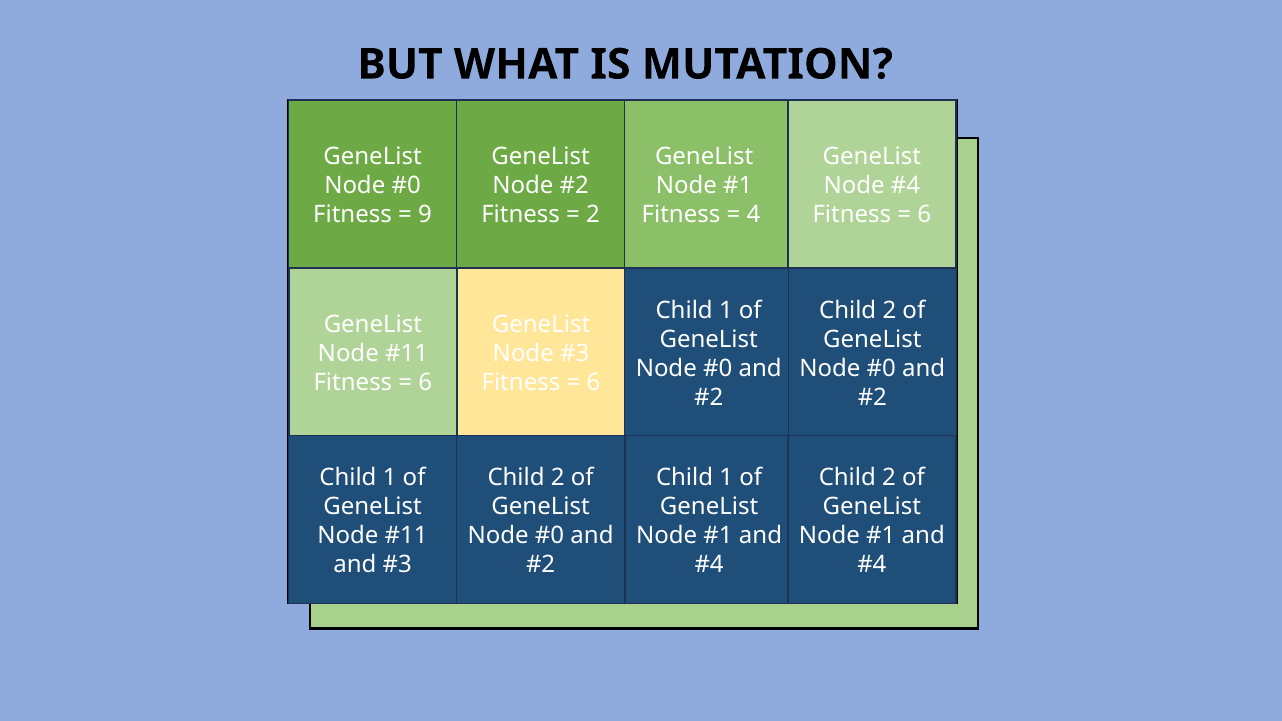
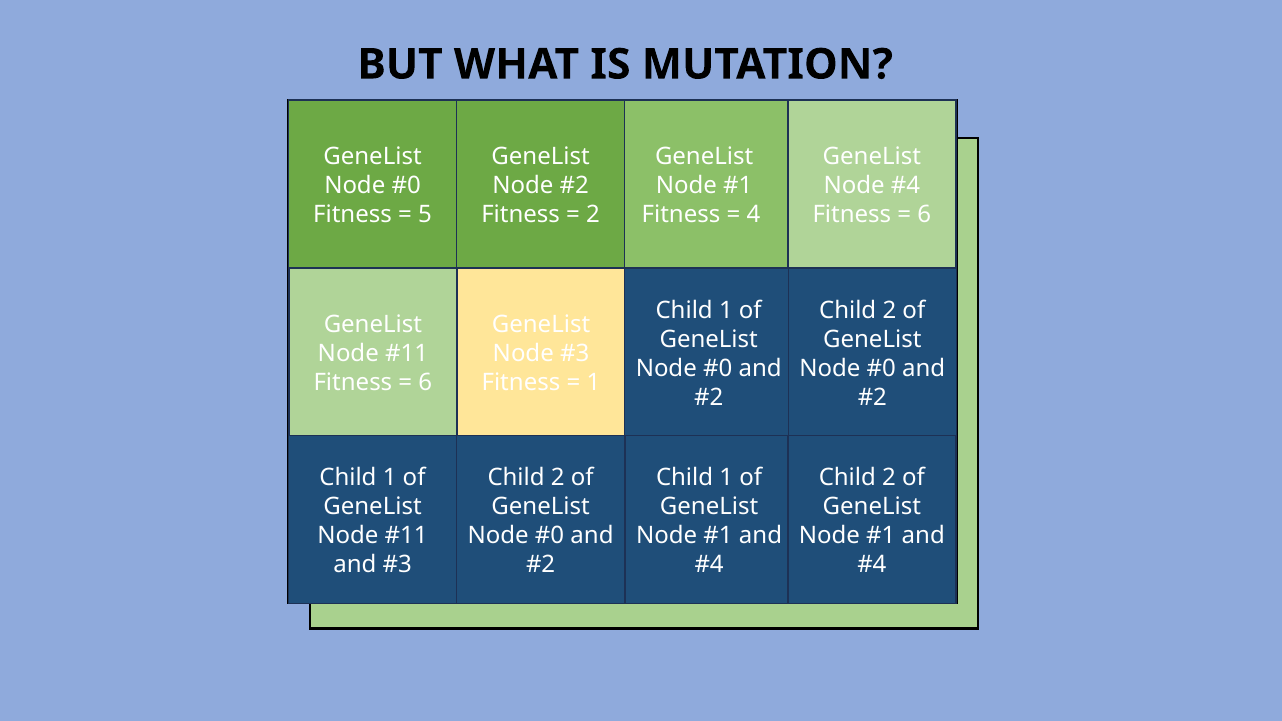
9: 9 -> 5
6 at (593, 383): 6 -> 1
